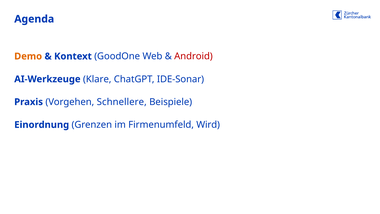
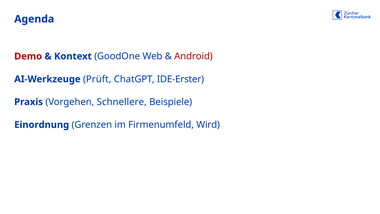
Demo colour: orange -> red
Klare: Klare -> Prüft
IDE-Sonar: IDE-Sonar -> IDE-Erster
